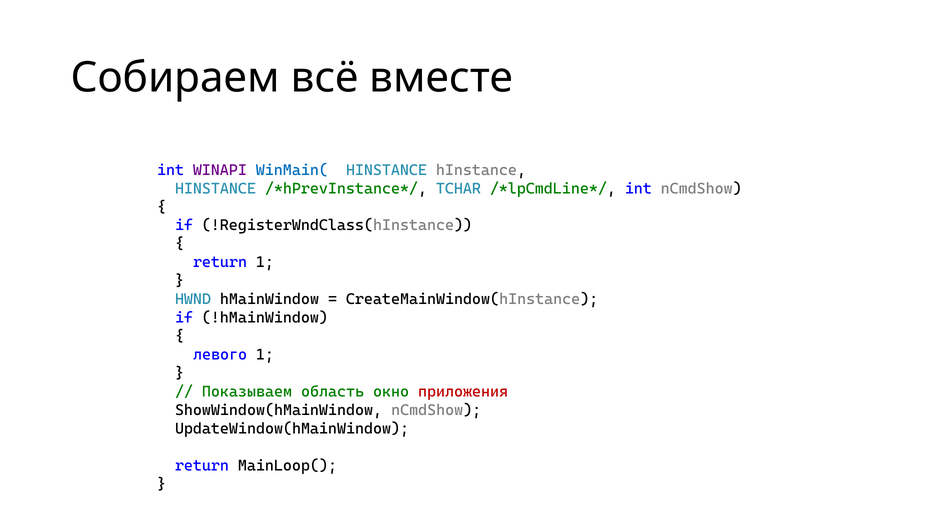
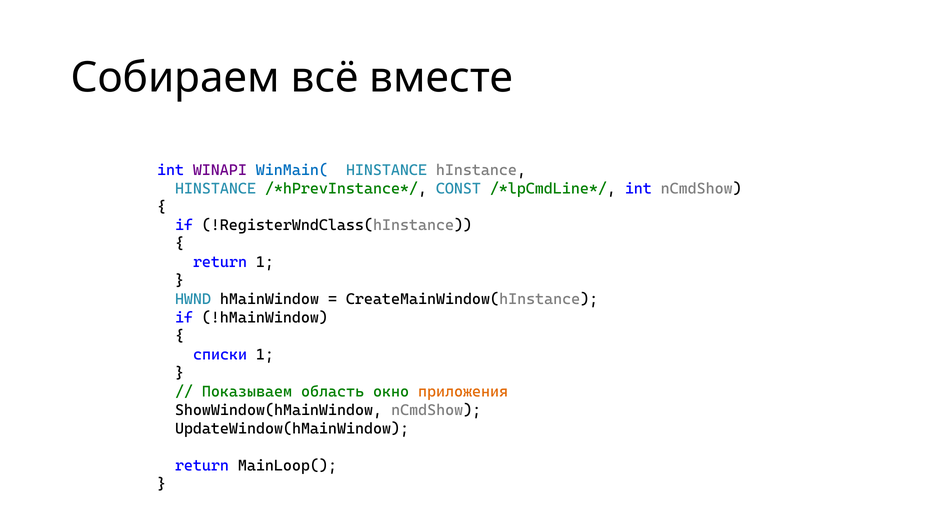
TCHAR: TCHAR -> CONST
левого: левого -> списки
приложения colour: red -> orange
